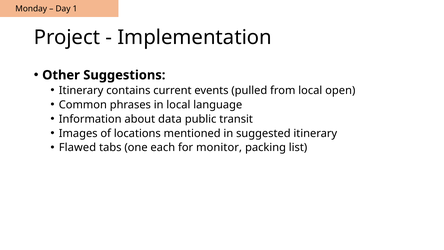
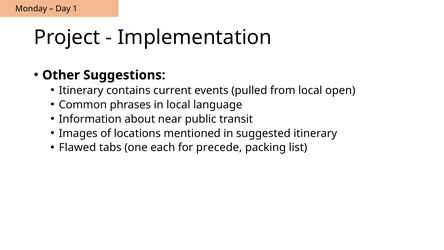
data: data -> near
monitor: monitor -> precede
